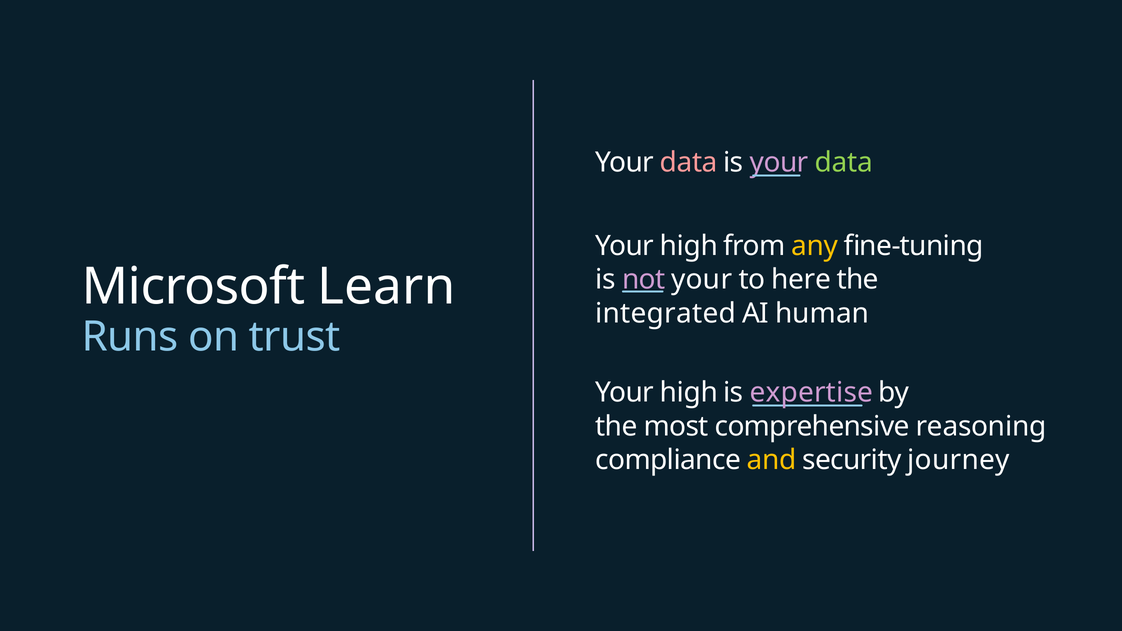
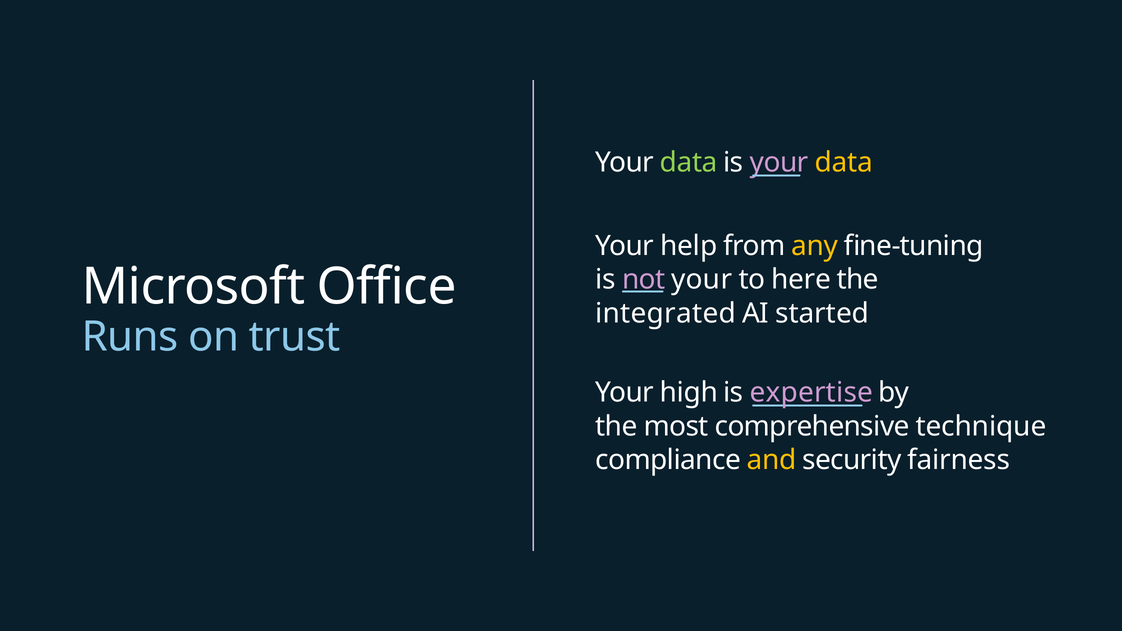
data at (689, 163) colour: pink -> light green
data at (844, 163) colour: light green -> yellow
high at (689, 246): high -> help
Learn: Learn -> Office
human: human -> started
reasoning: reasoning -> technique
journey: journey -> fairness
